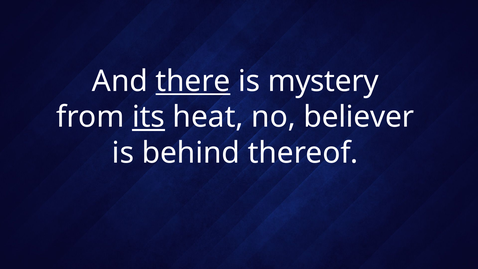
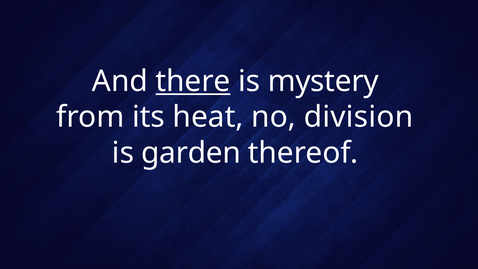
its underline: present -> none
believer: believer -> division
behind: behind -> garden
